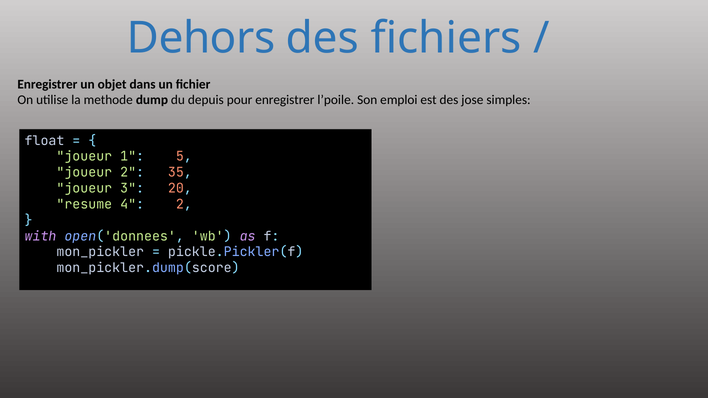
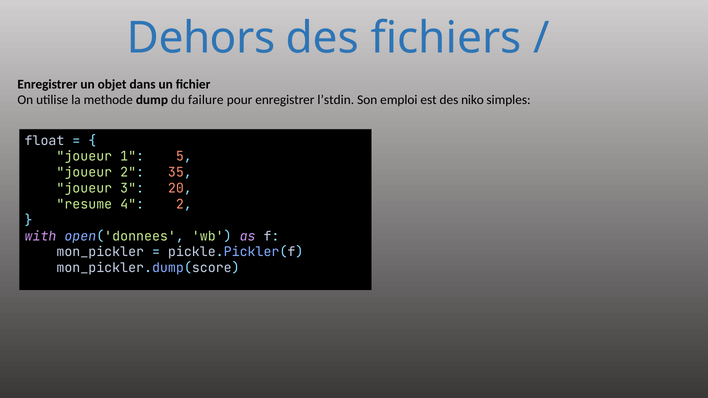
depuis: depuis -> failure
l’poile: l’poile -> l’stdin
jose: jose -> niko
